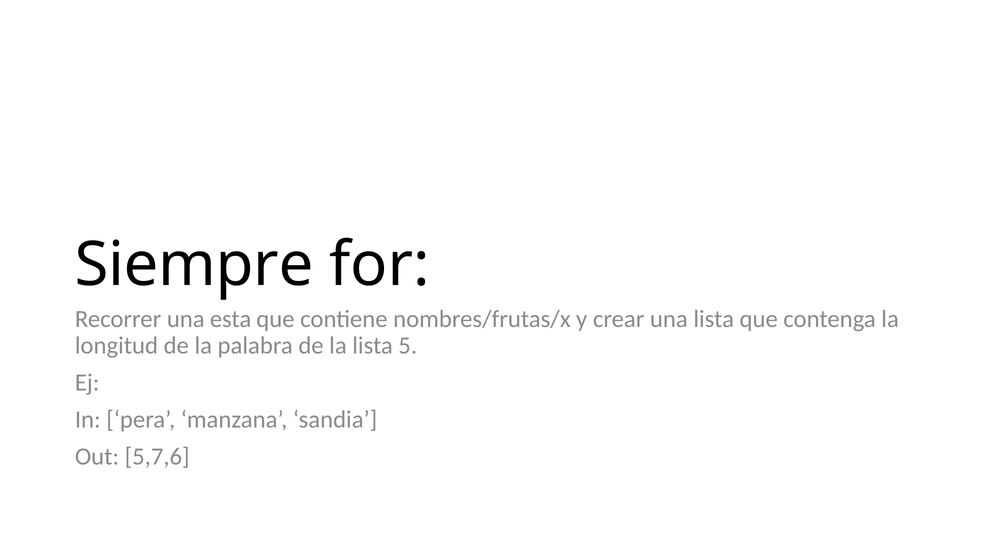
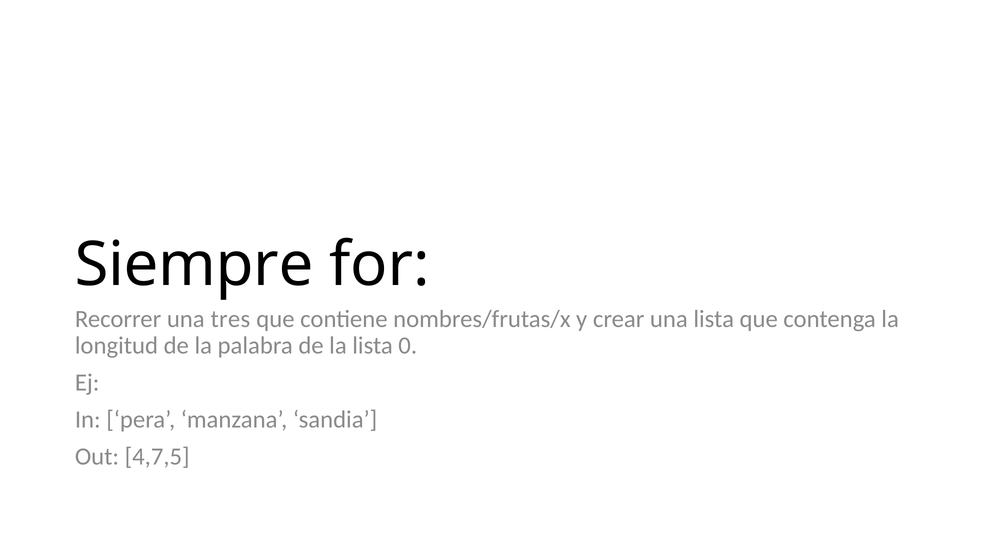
esta: esta -> tres
5: 5 -> 0
5,7,6: 5,7,6 -> 4,7,5
